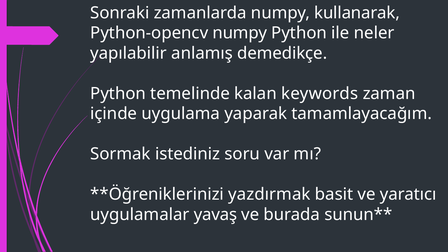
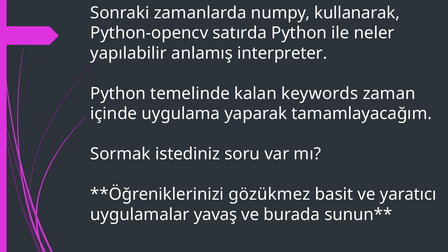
Python-opencv numpy: numpy -> satırda
demedikçe: demedikçe -> interpreter
yazdırmak: yazdırmak -> gözükmez
